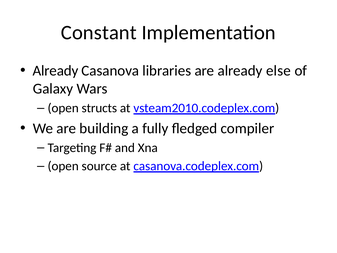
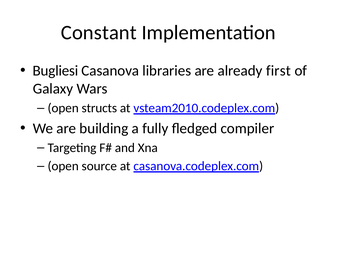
Already at (55, 71): Already -> Bugliesi
else: else -> first
